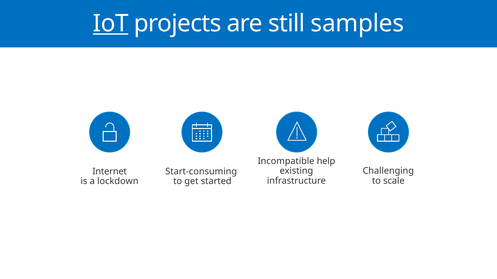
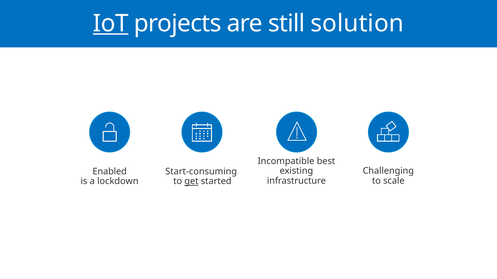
samples: samples -> solution
help: help -> best
Internet: Internet -> Enabled
get underline: none -> present
